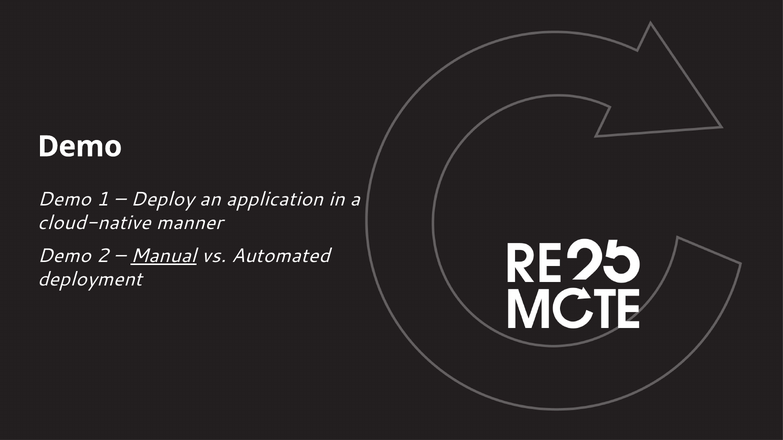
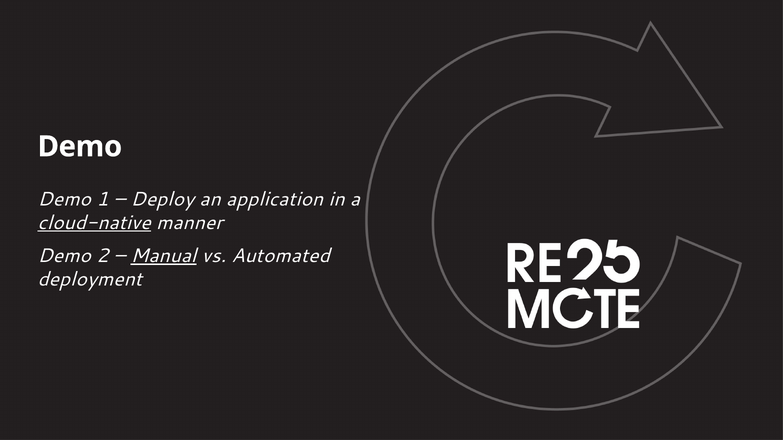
cloud-native underline: none -> present
